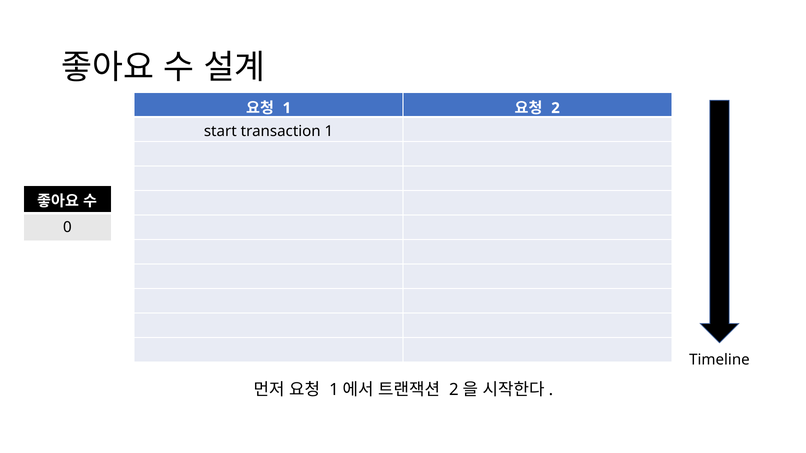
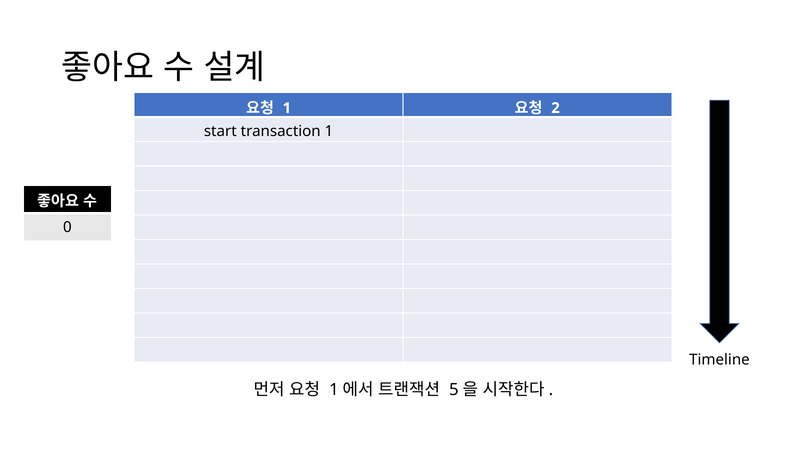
2 at (454, 390): 2 -> 5
